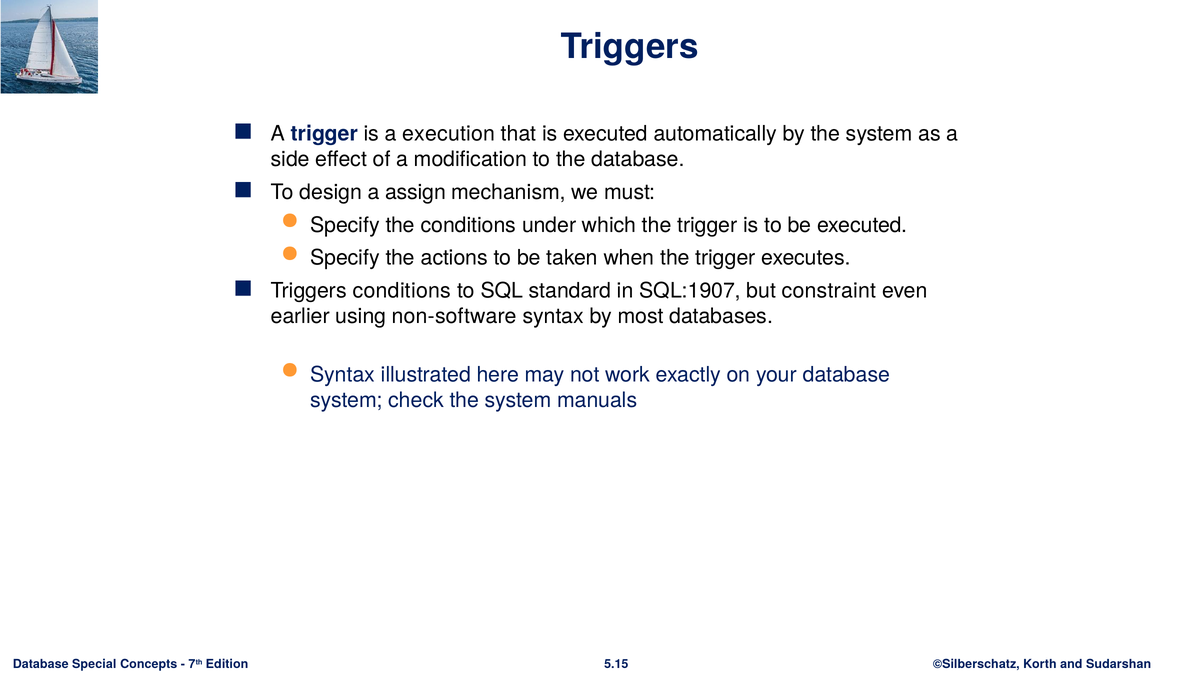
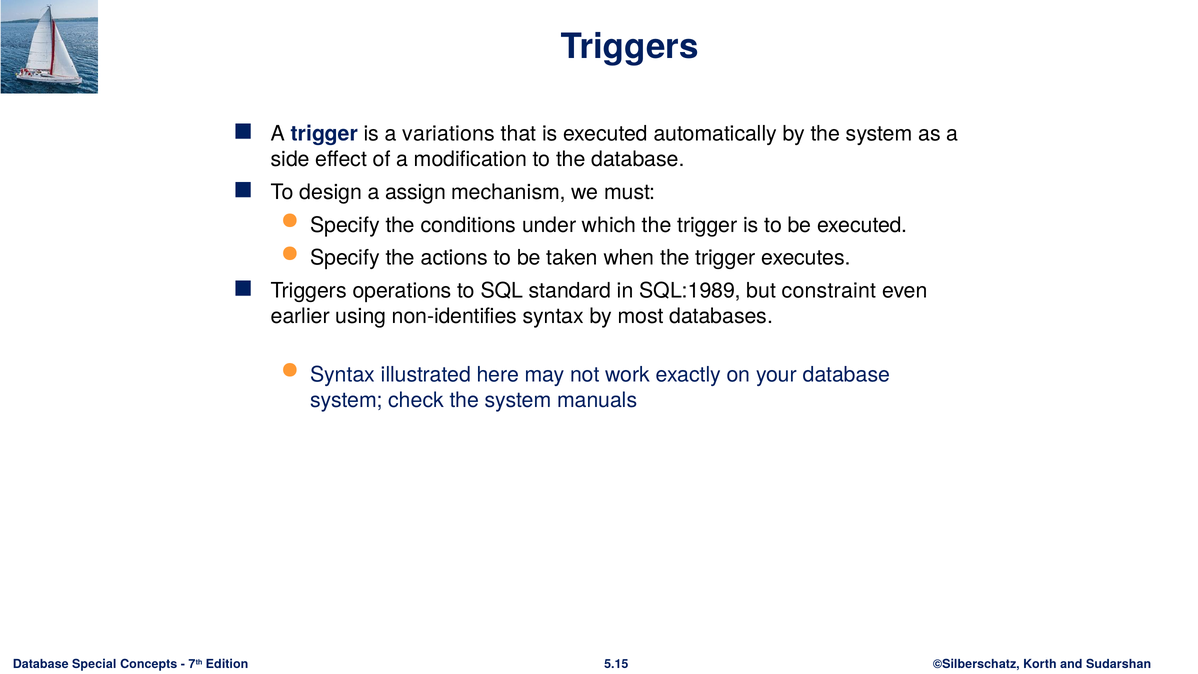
execution: execution -> variations
Triggers conditions: conditions -> operations
SQL:1907: SQL:1907 -> SQL:1989
non-software: non-software -> non-identifies
